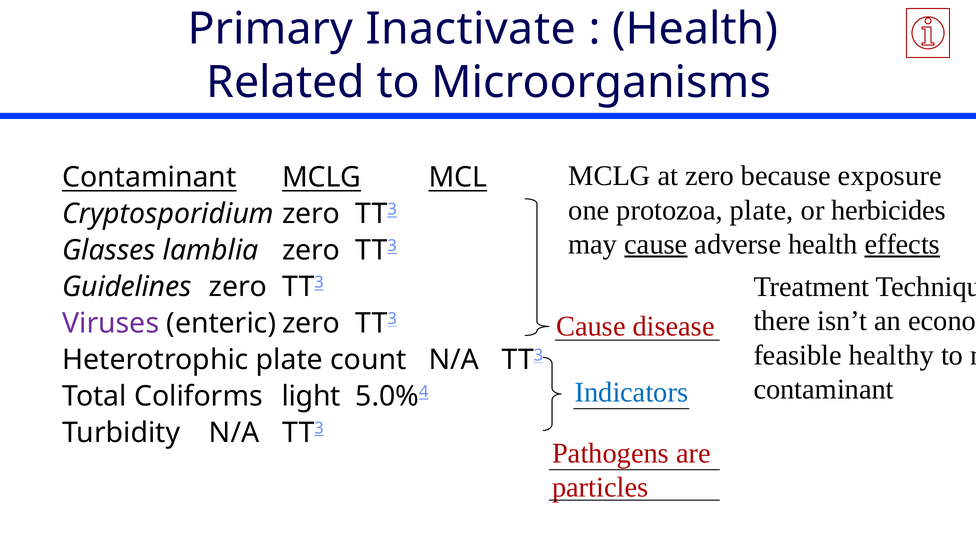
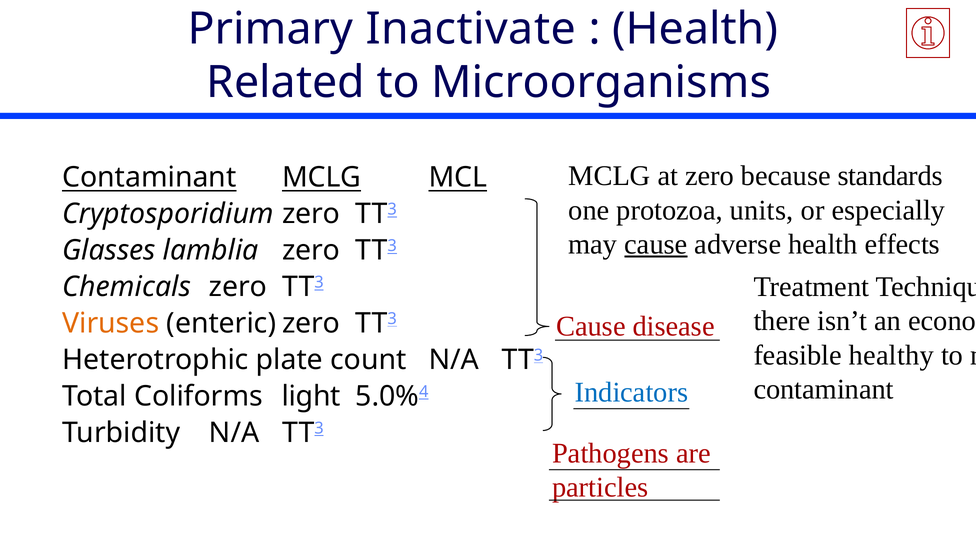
exposure: exposure -> standards
protozoa plate: plate -> units
herbicides: herbicides -> especially
effects underline: present -> none
Guidelines: Guidelines -> Chemicals
Viruses colour: purple -> orange
